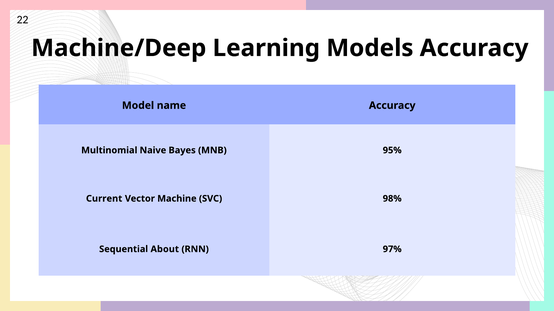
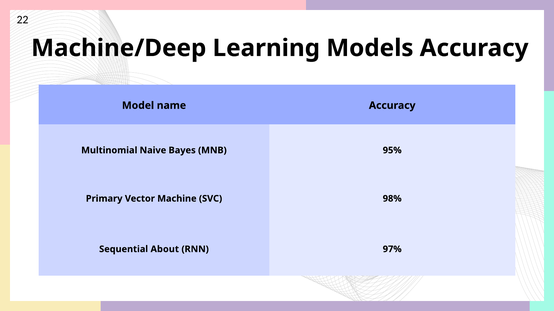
Current: Current -> Primary
